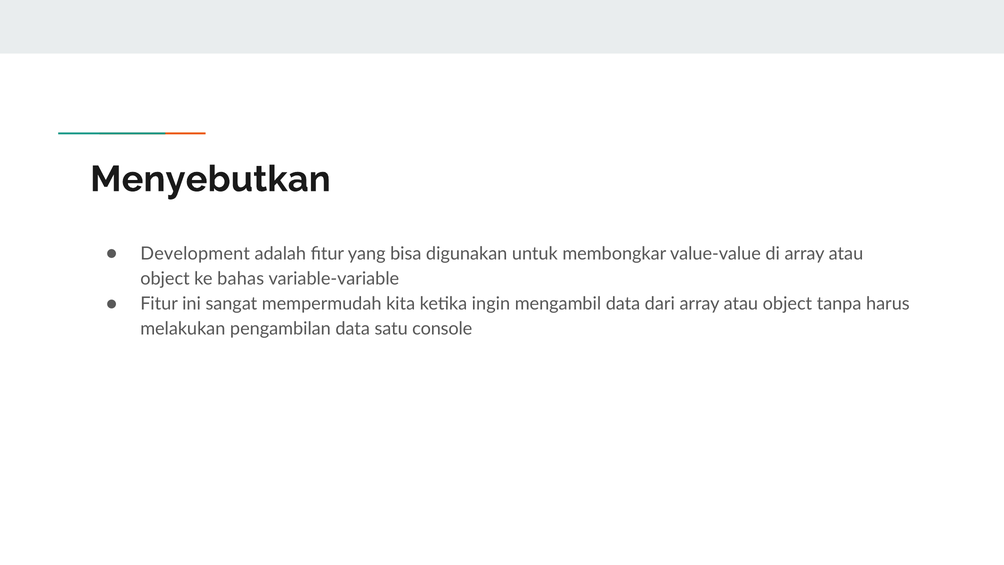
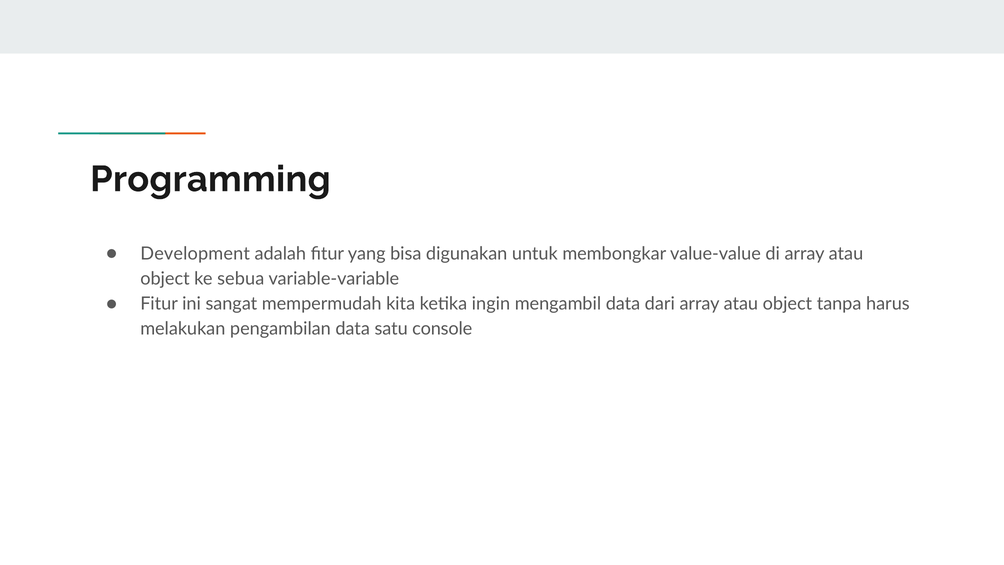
Menyebutkan: Menyebutkan -> Programming
bahas: bahas -> sebua
